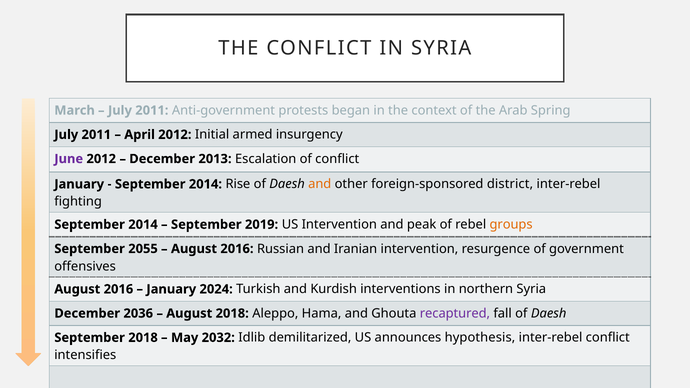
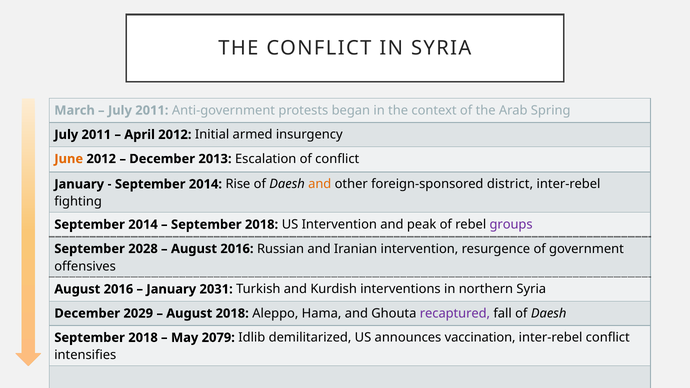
June colour: purple -> orange
2019 at (262, 225): 2019 -> 2018
groups colour: orange -> purple
2055: 2055 -> 2028
2024: 2024 -> 2031
2036: 2036 -> 2029
2032: 2032 -> 2079
hypothesis: hypothesis -> vaccination
